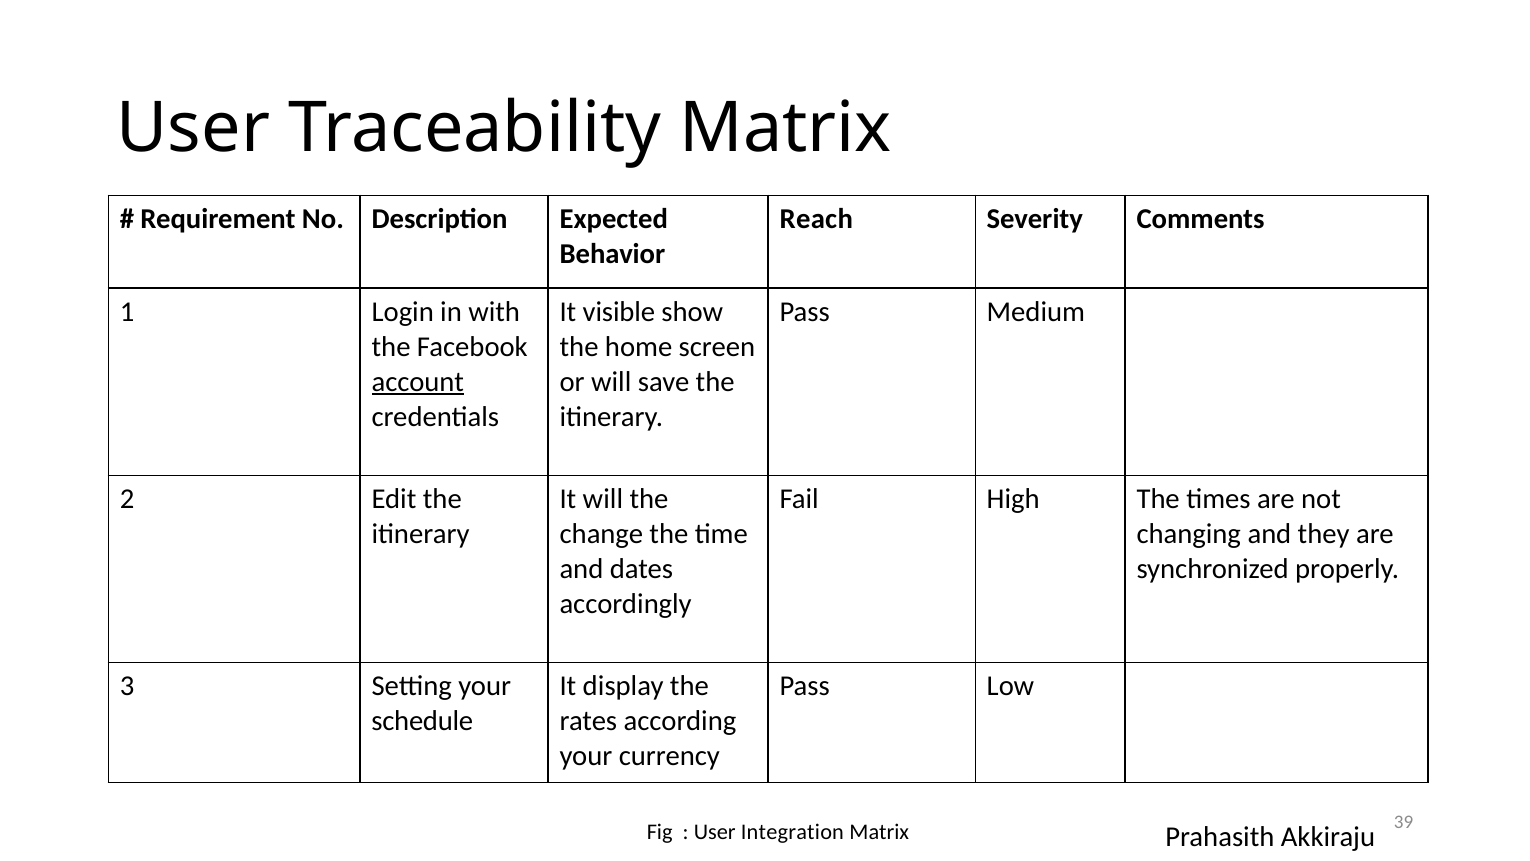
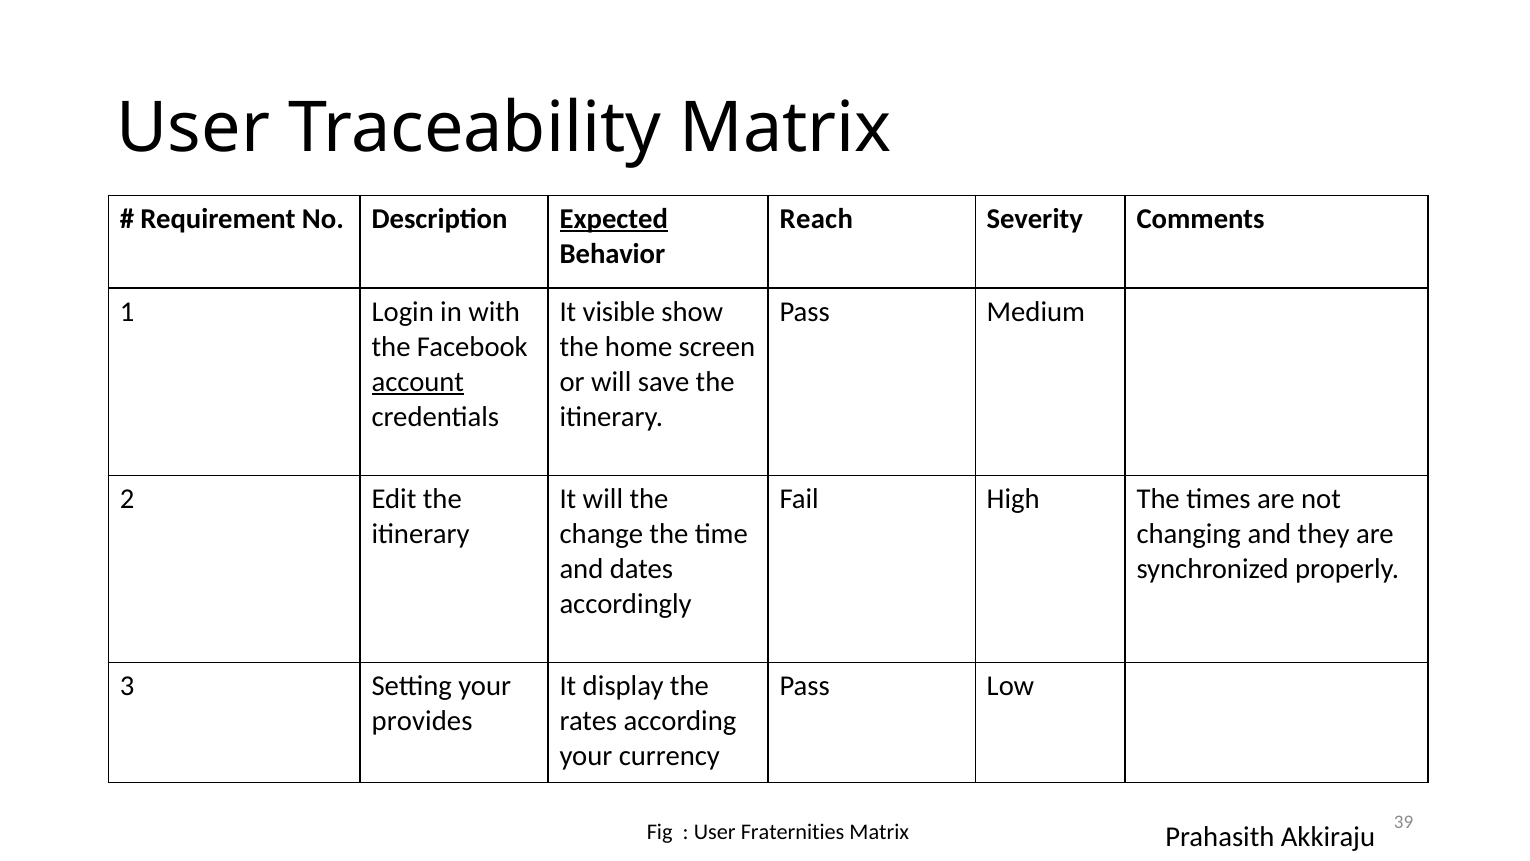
Expected underline: none -> present
schedule: schedule -> provides
Integration: Integration -> Fraternities
